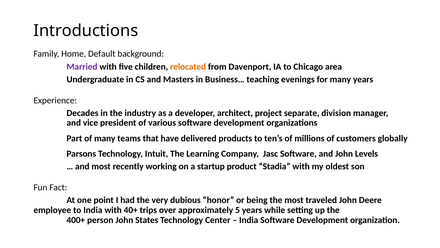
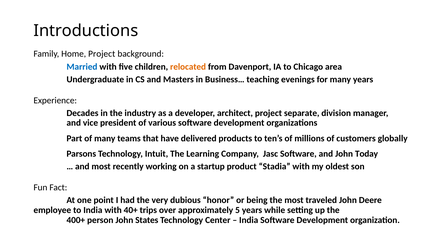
Home Default: Default -> Project
Married colour: purple -> blue
Levels: Levels -> Today
